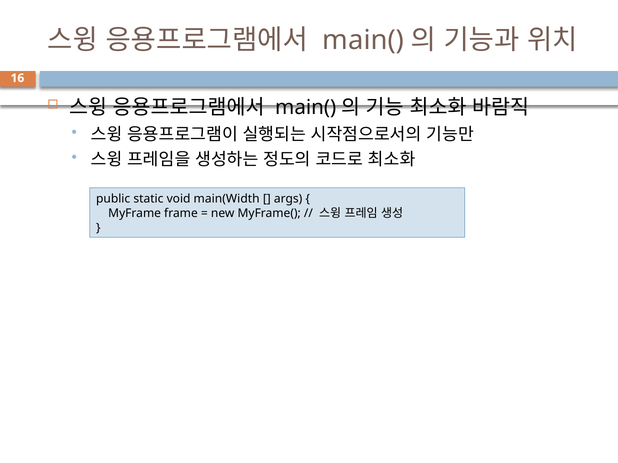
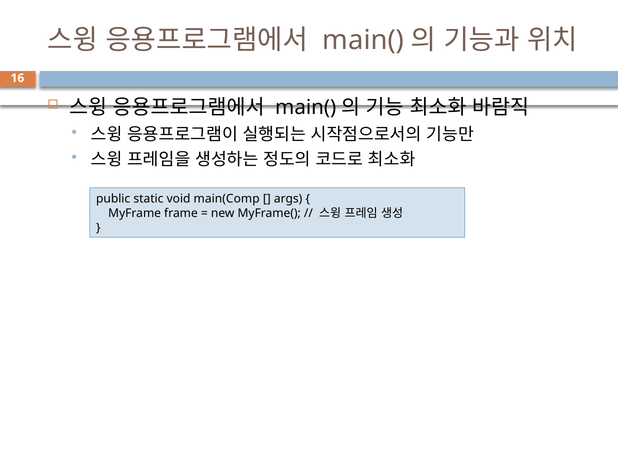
main(Width: main(Width -> main(Comp
